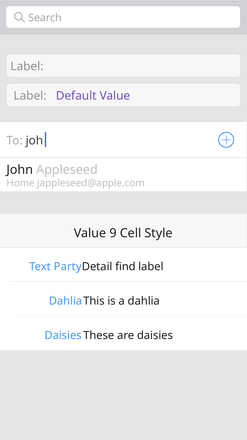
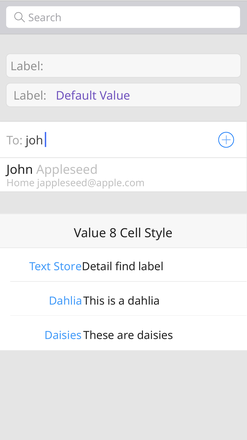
9: 9 -> 8
Party: Party -> Store
